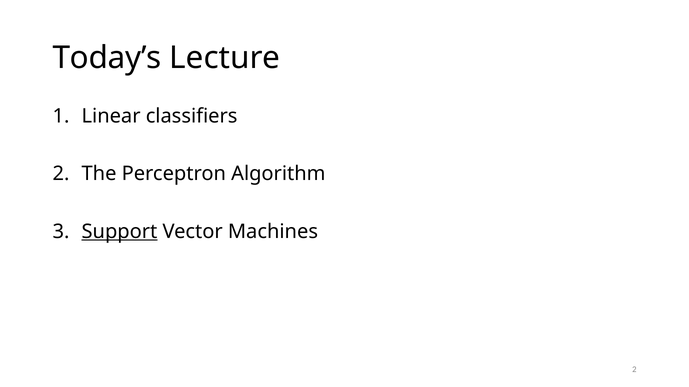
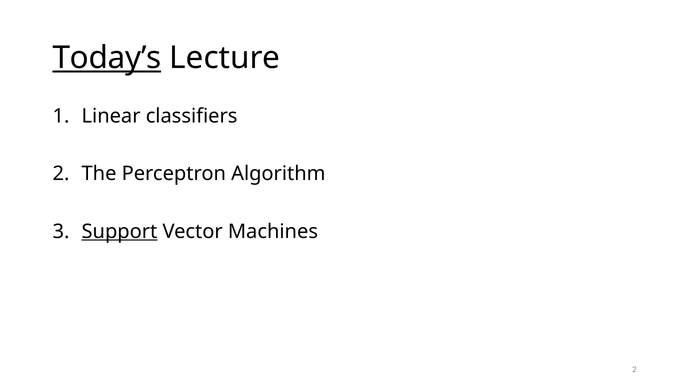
Today’s underline: none -> present
